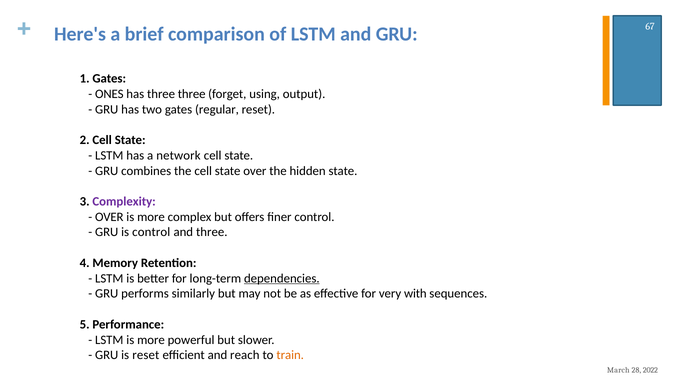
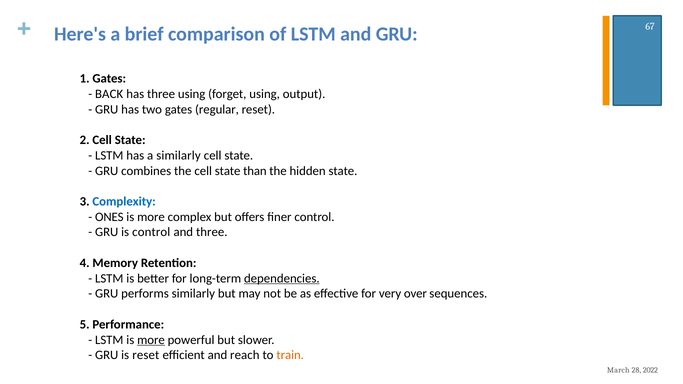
ONES: ONES -> BACK
three three: three -> using
a network: network -> similarly
state over: over -> than
Complexity colour: purple -> blue
OVER at (109, 217): OVER -> ONES
with: with -> over
more at (151, 340) underline: none -> present
